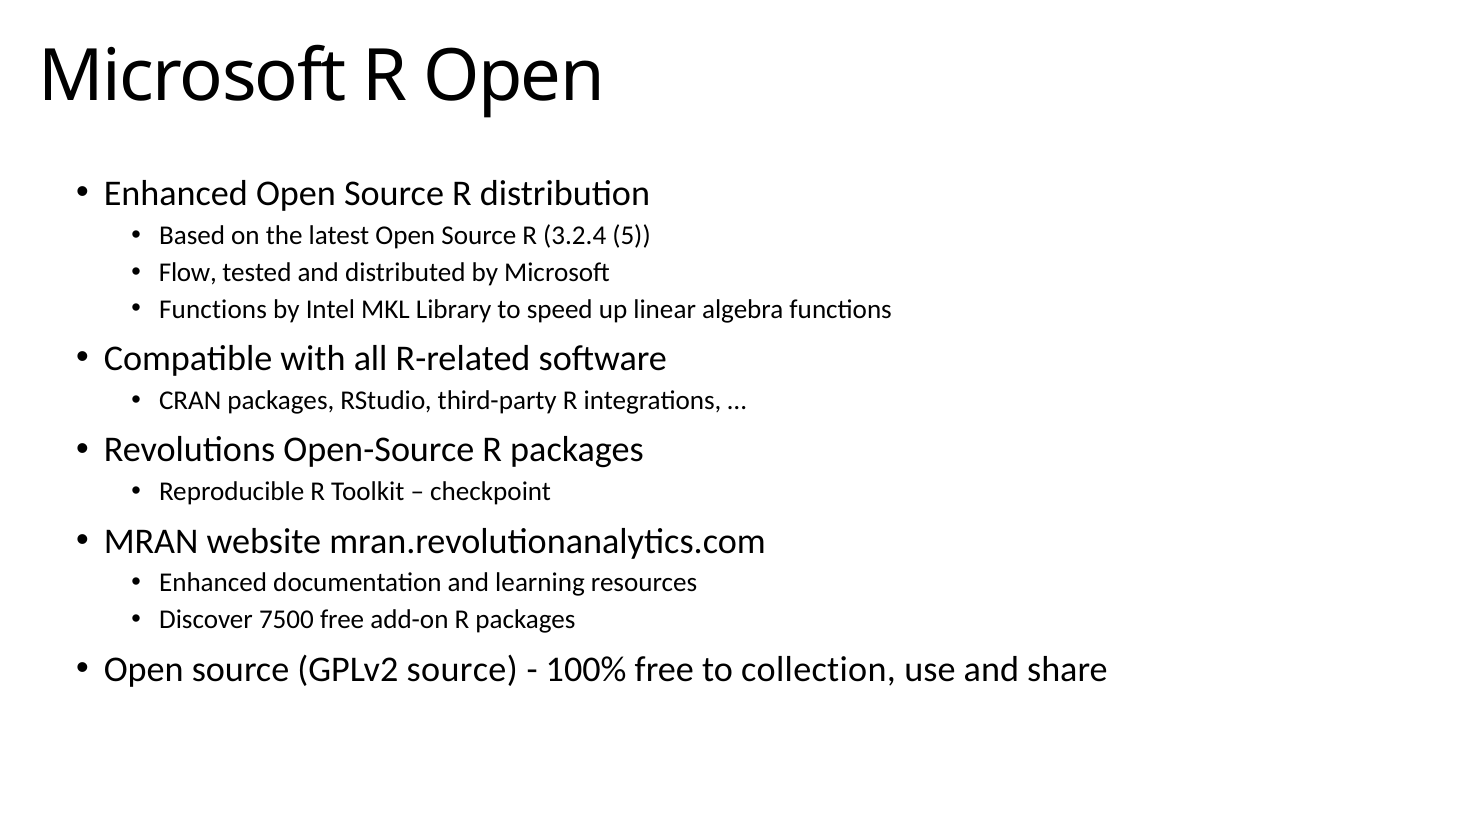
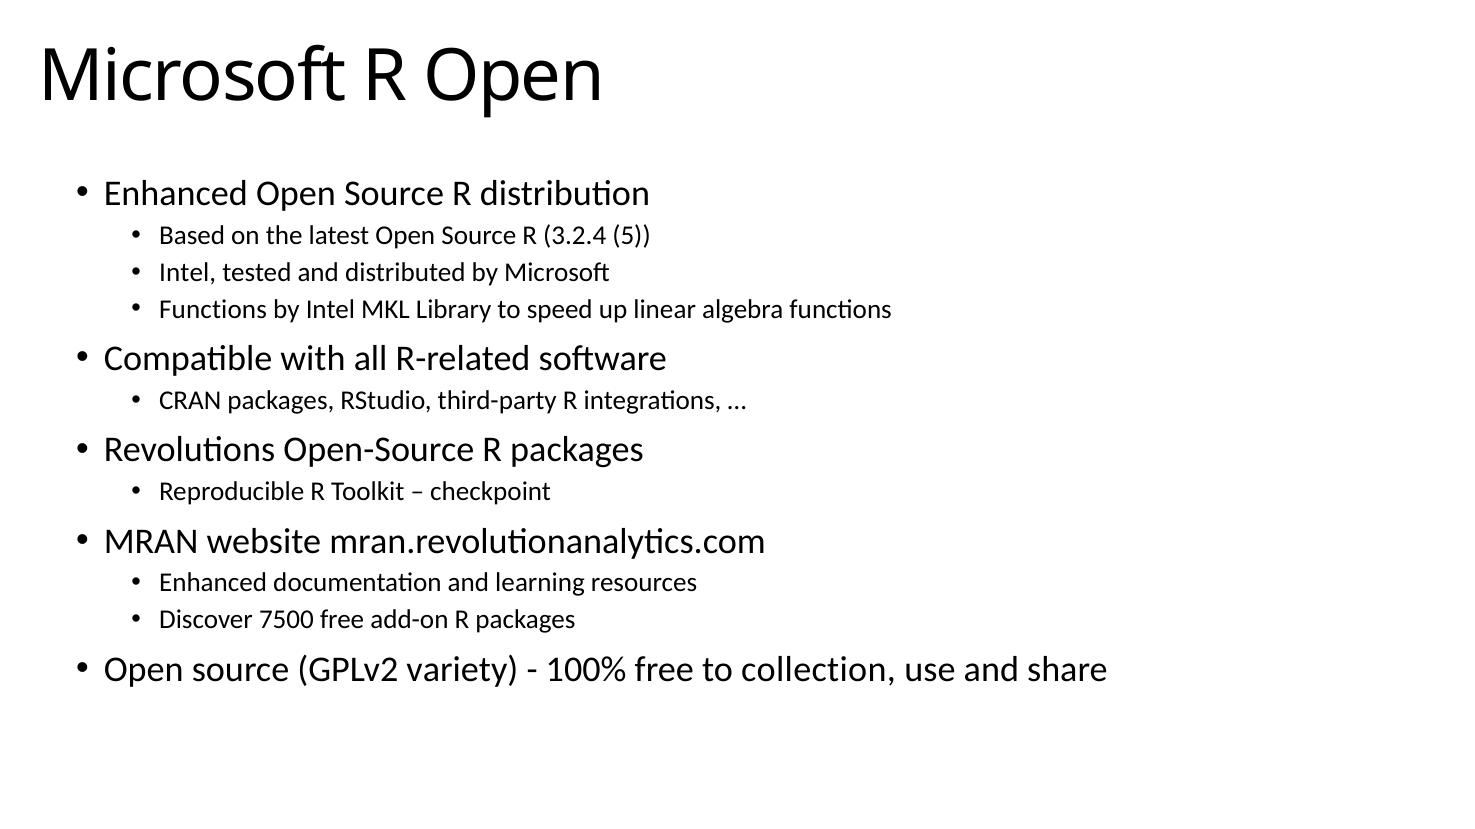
Flow at (188, 272): Flow -> Intel
GPLv2 source: source -> variety
